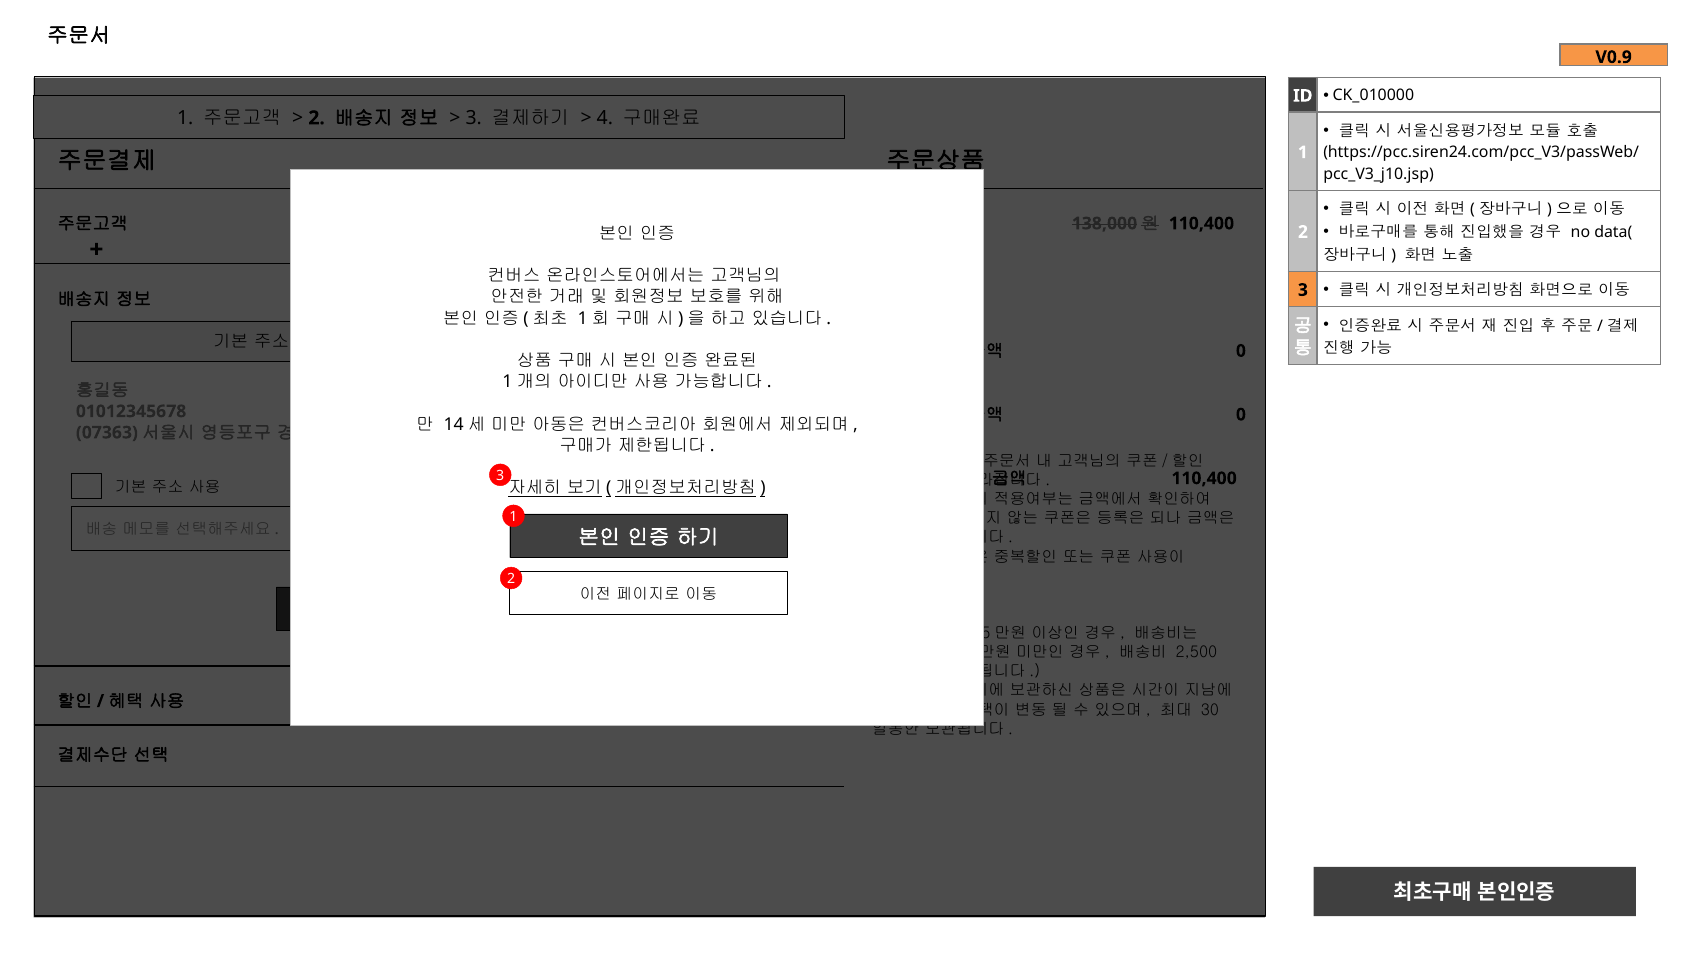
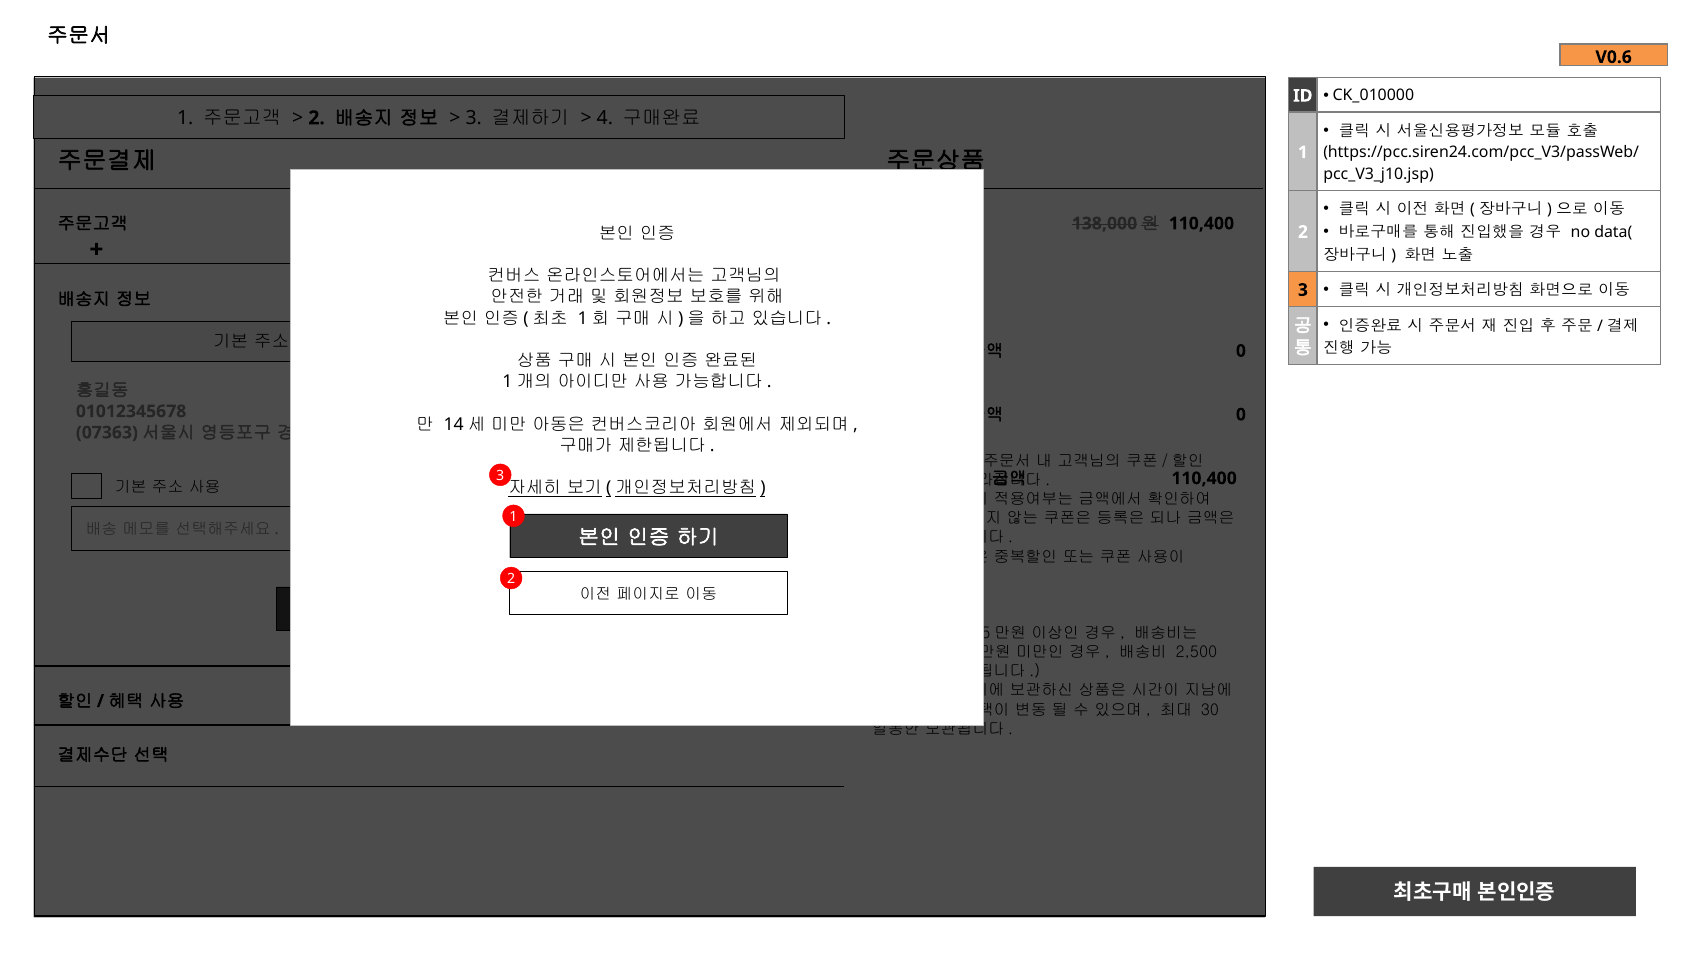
V0.9: V0.9 -> V0.6
